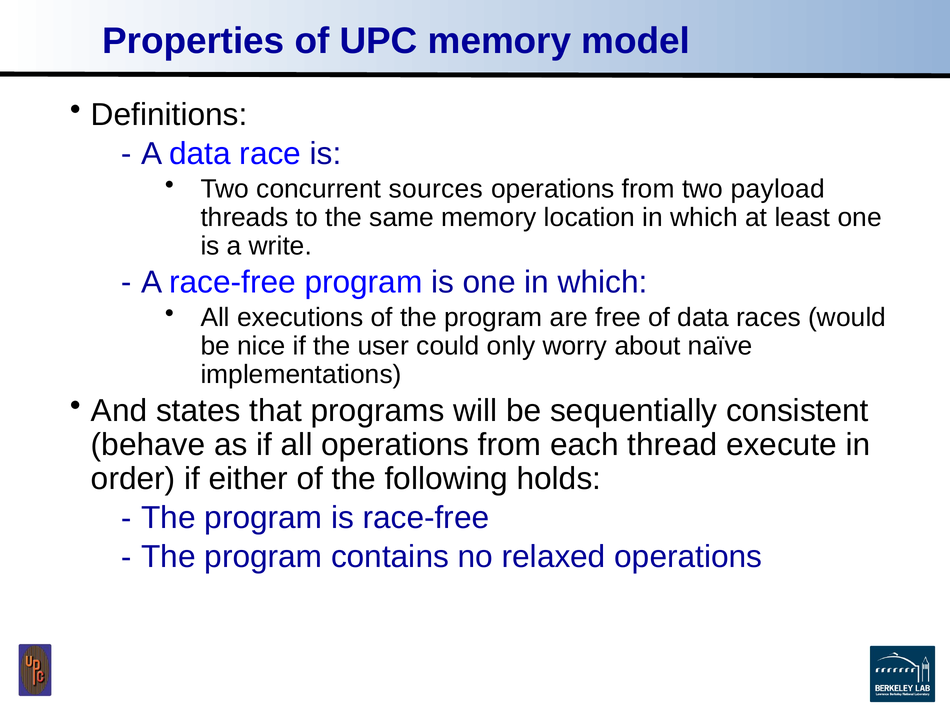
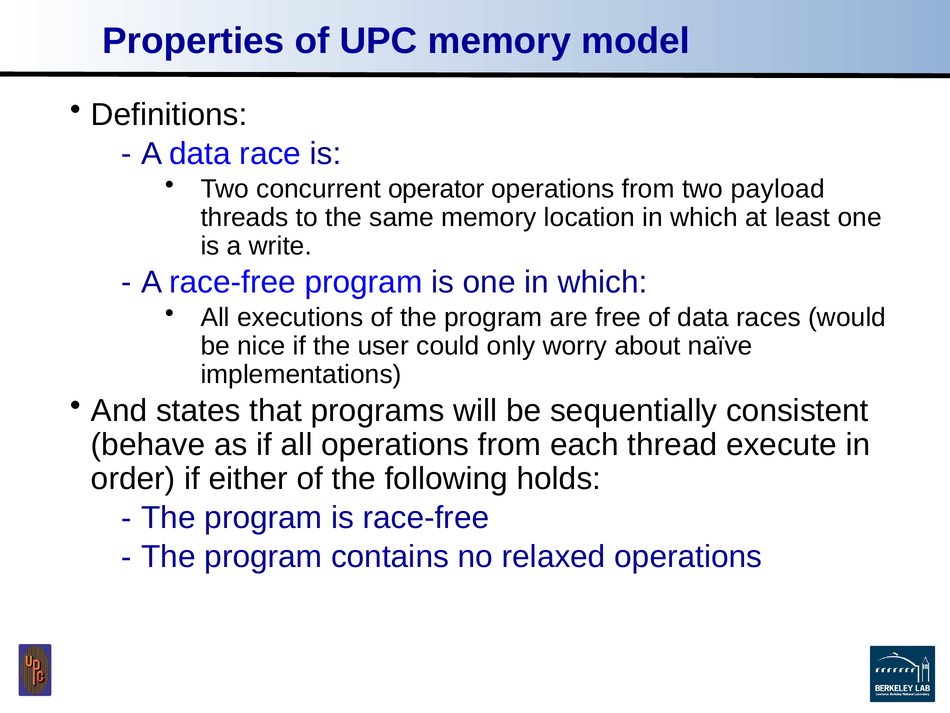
sources: sources -> operator
